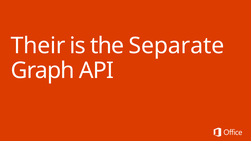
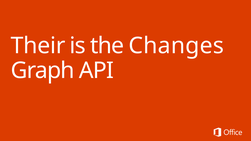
Separate: Separate -> Changes
